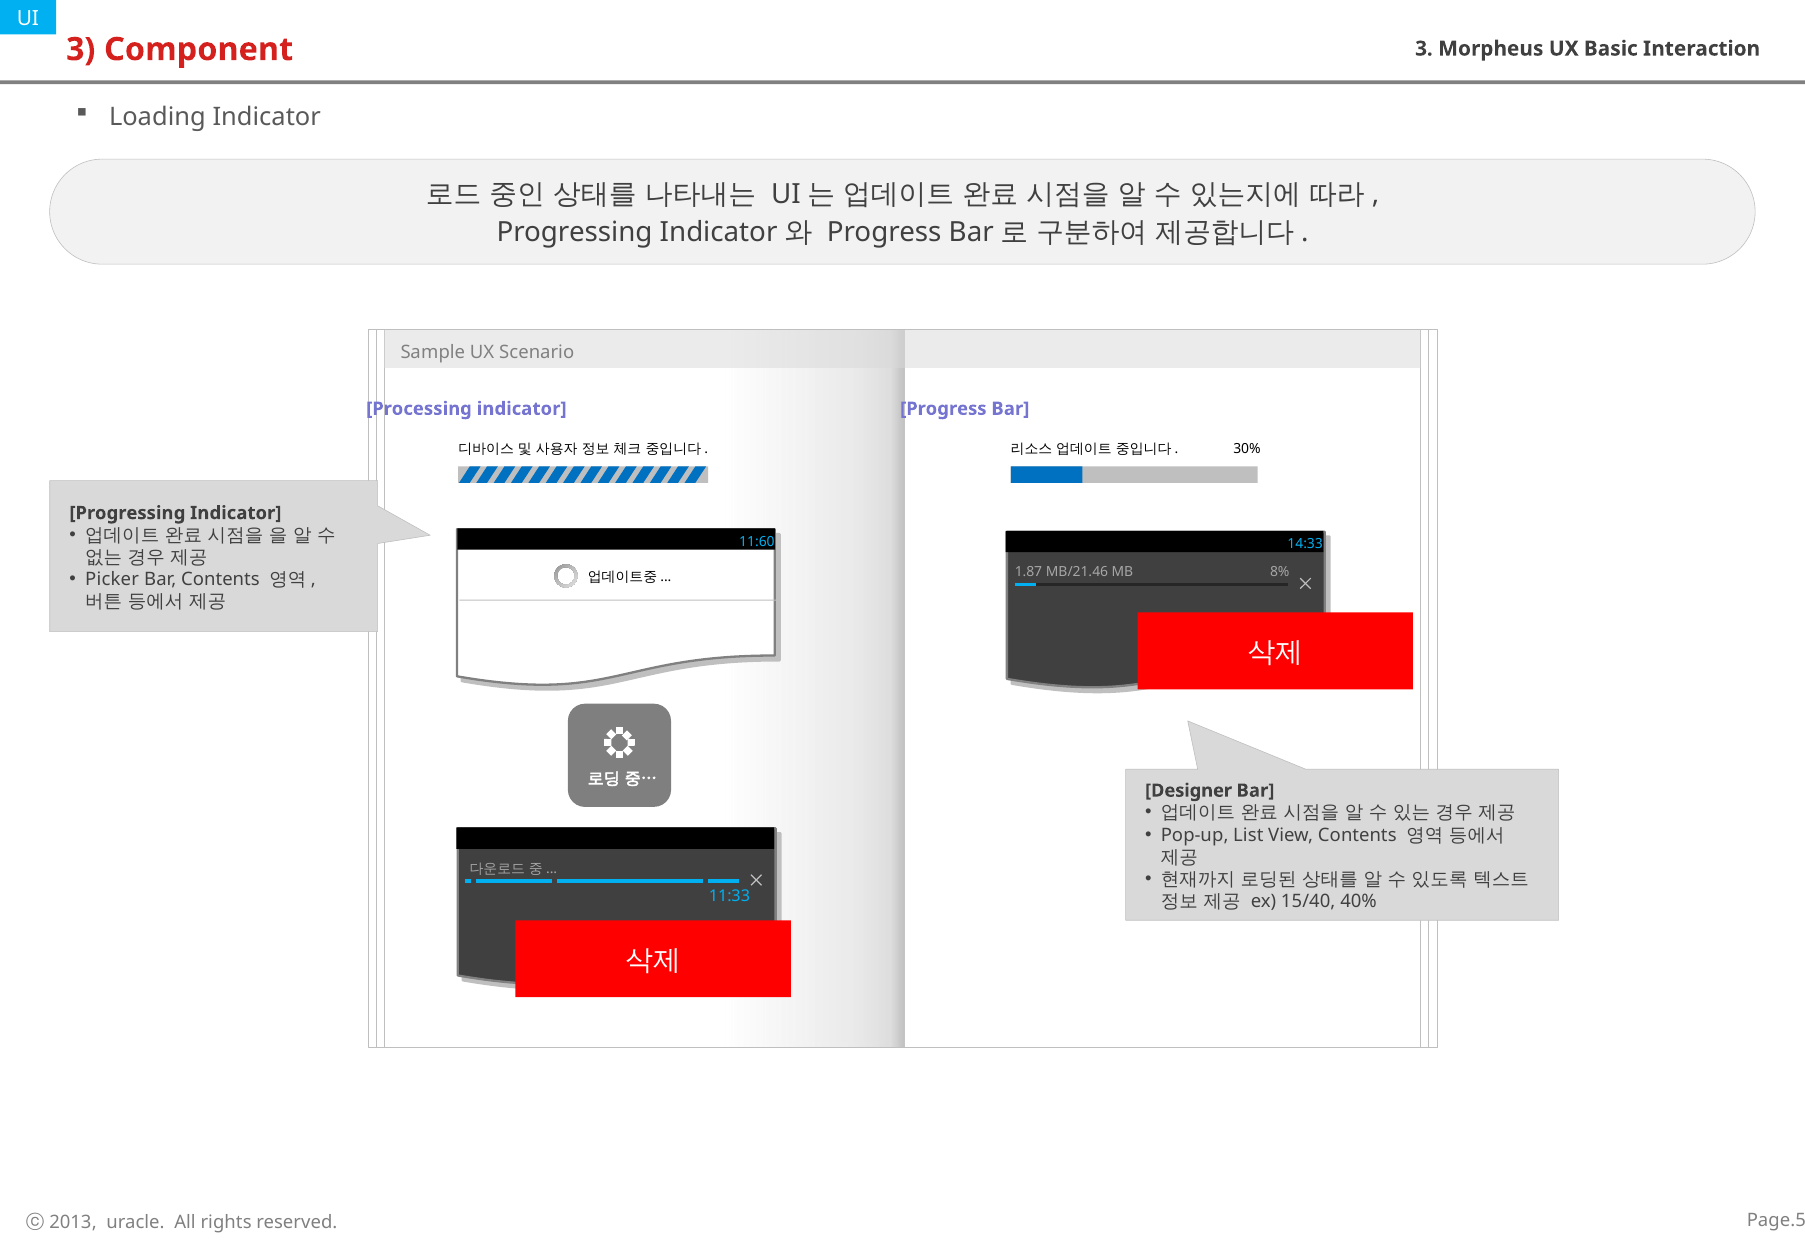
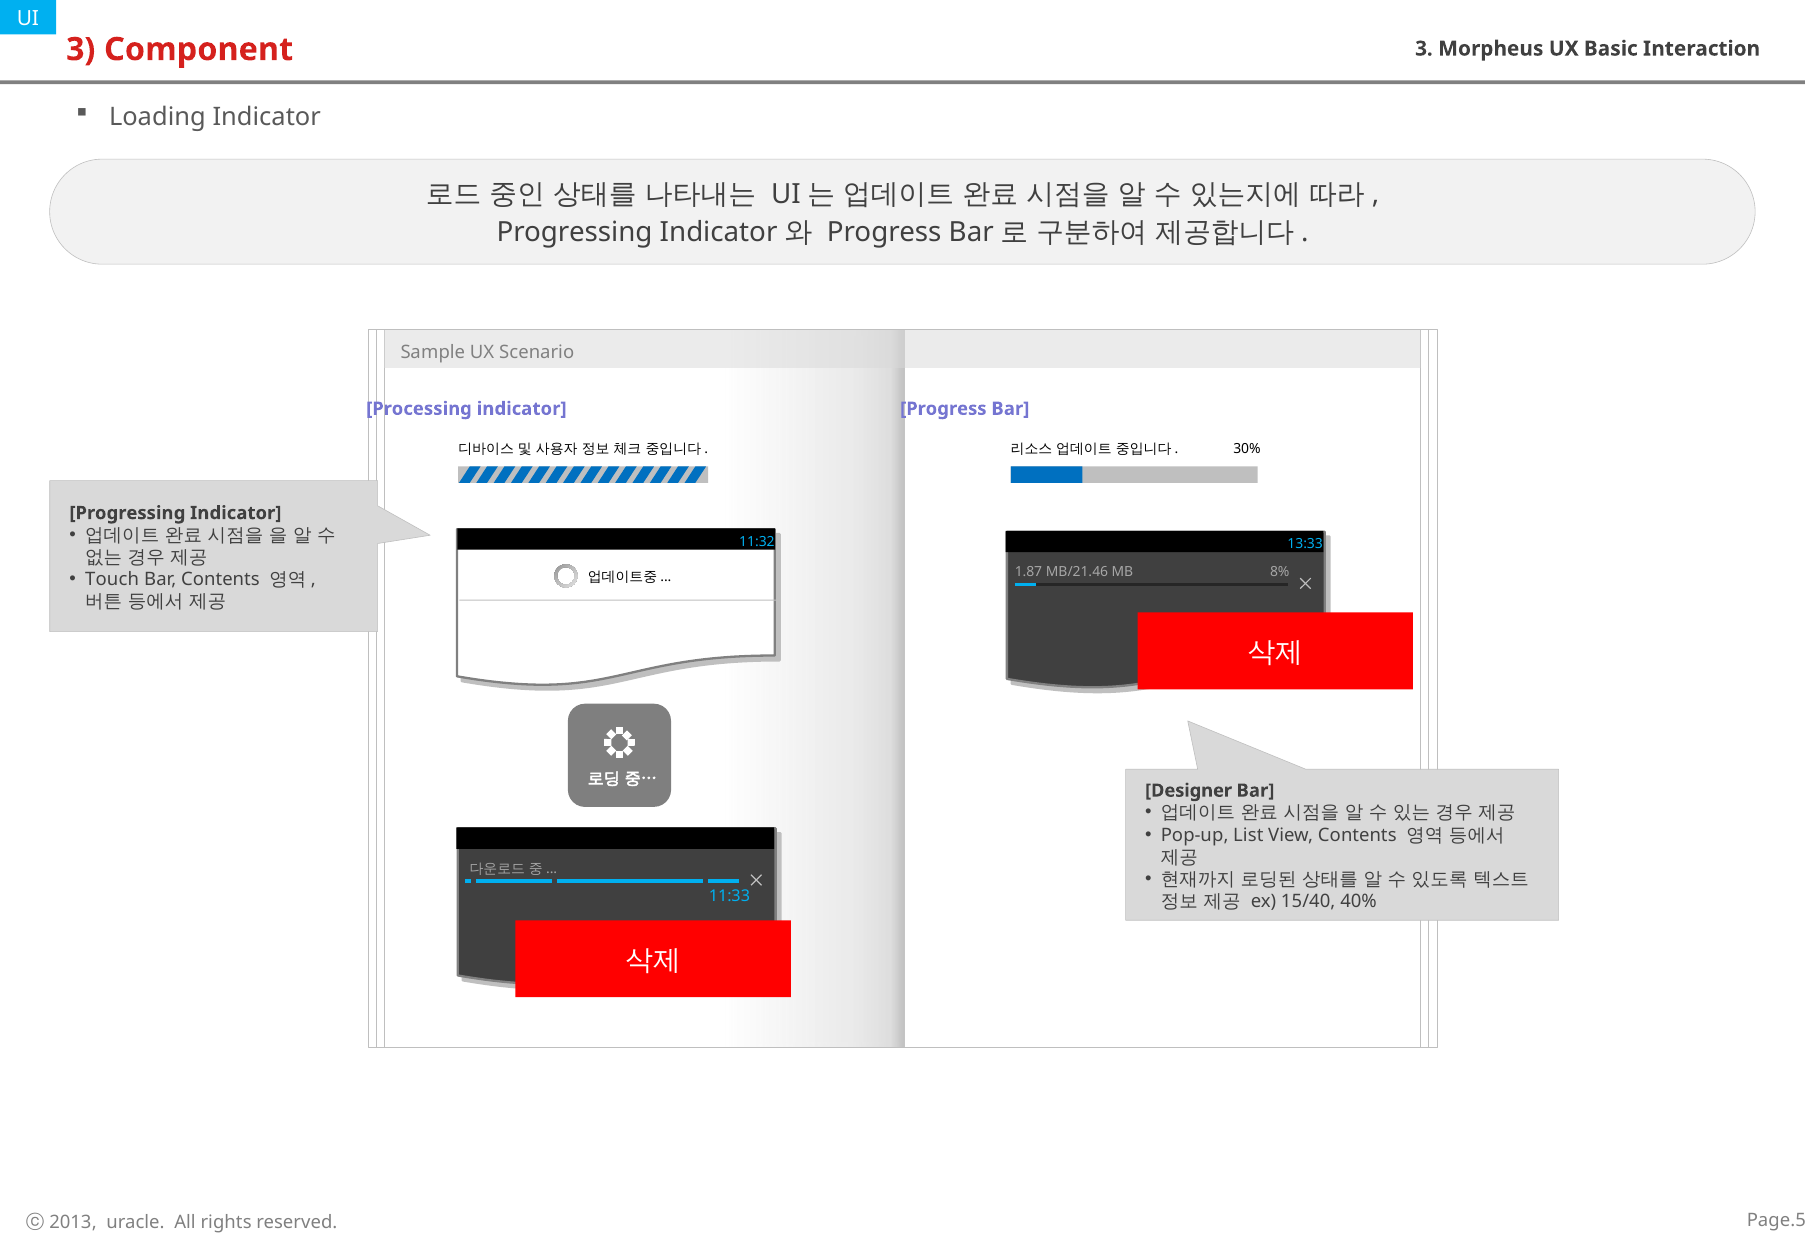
11:60: 11:60 -> 11:32
14:33: 14:33 -> 13:33
Picker: Picker -> Touch
